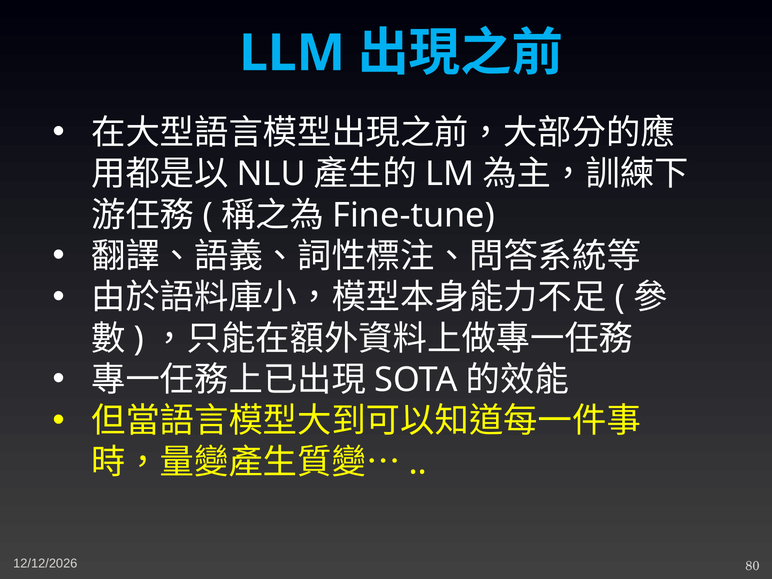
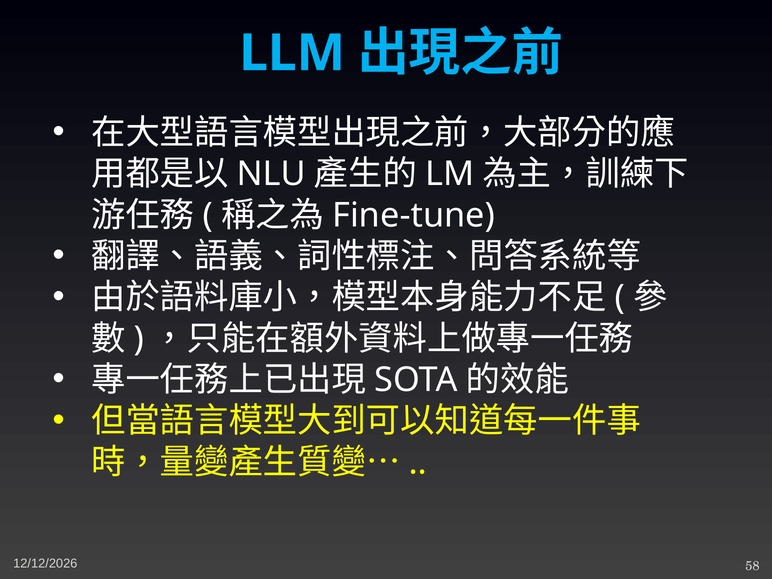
80: 80 -> 58
